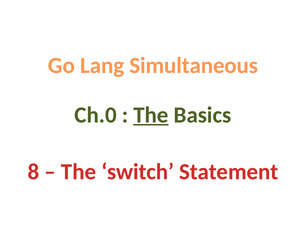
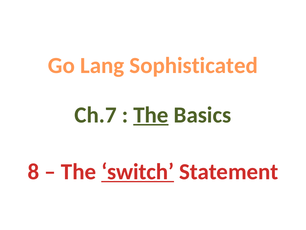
Simultaneous: Simultaneous -> Sophisticated
Ch.0: Ch.0 -> Ch.7
switch underline: none -> present
